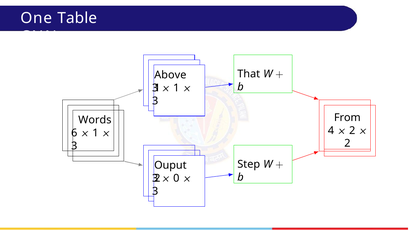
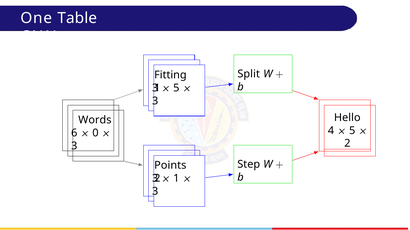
That: That -> Split
Above: Above -> Fitting
1 at (176, 88): 1 -> 5
From: From -> Hello
2 at (352, 131): 2 -> 5
1 at (95, 133): 1 -> 0
Ouput: Ouput -> Points
0 at (176, 179): 0 -> 1
